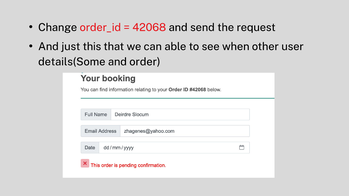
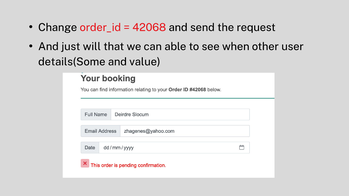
this: this -> will
order: order -> value
